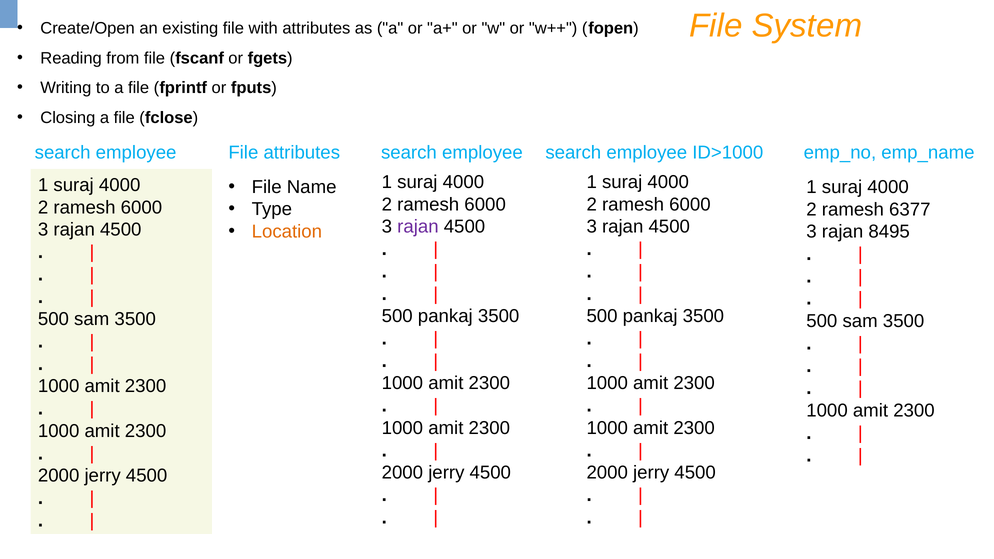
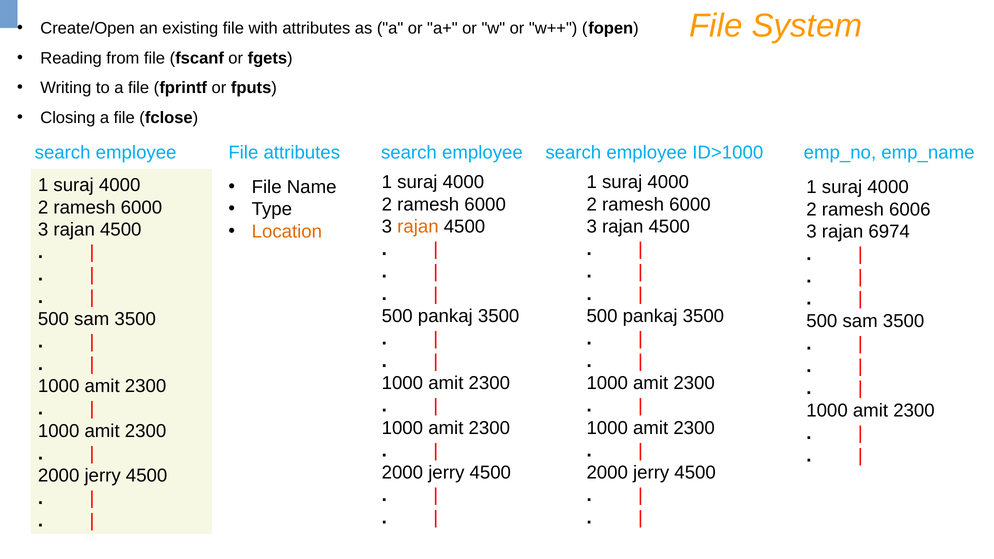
6377: 6377 -> 6006
rajan at (418, 227) colour: purple -> orange
8495: 8495 -> 6974
